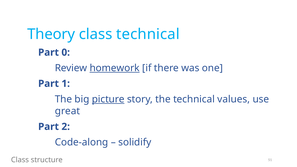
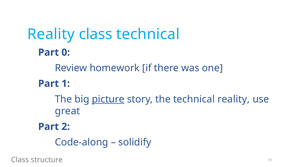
Theory at (51, 34): Theory -> Reality
homework underline: present -> none
technical values: values -> reality
